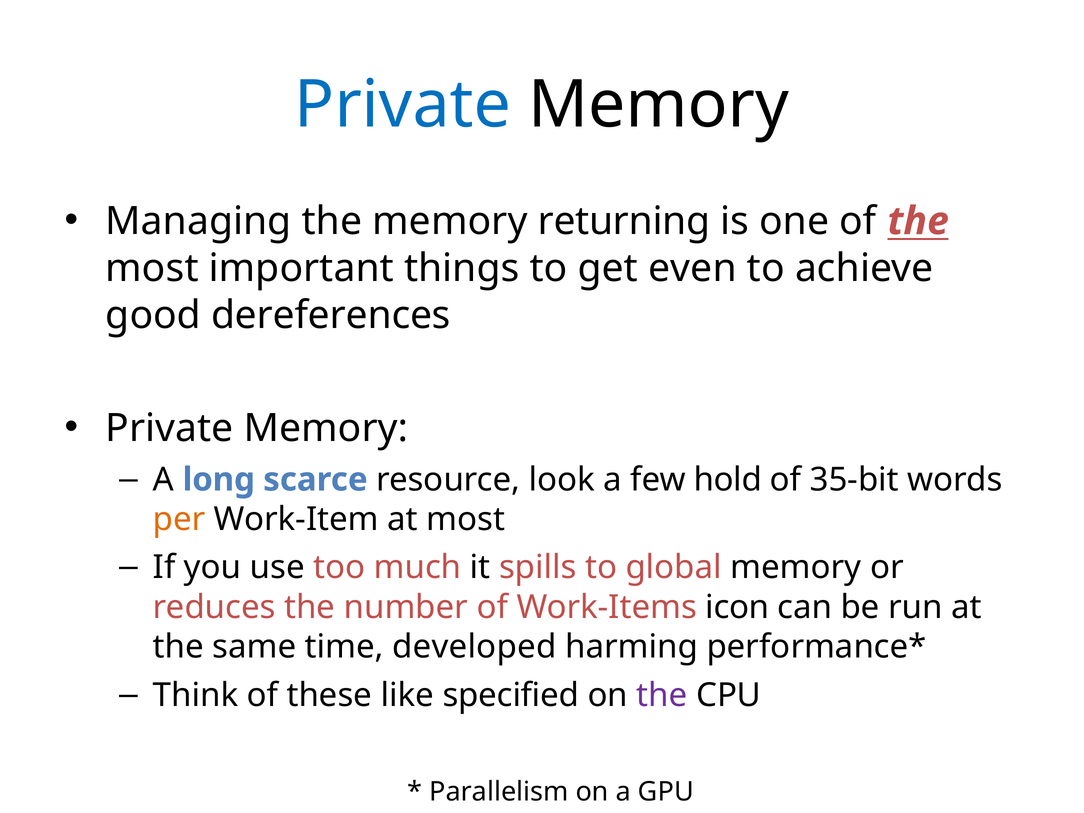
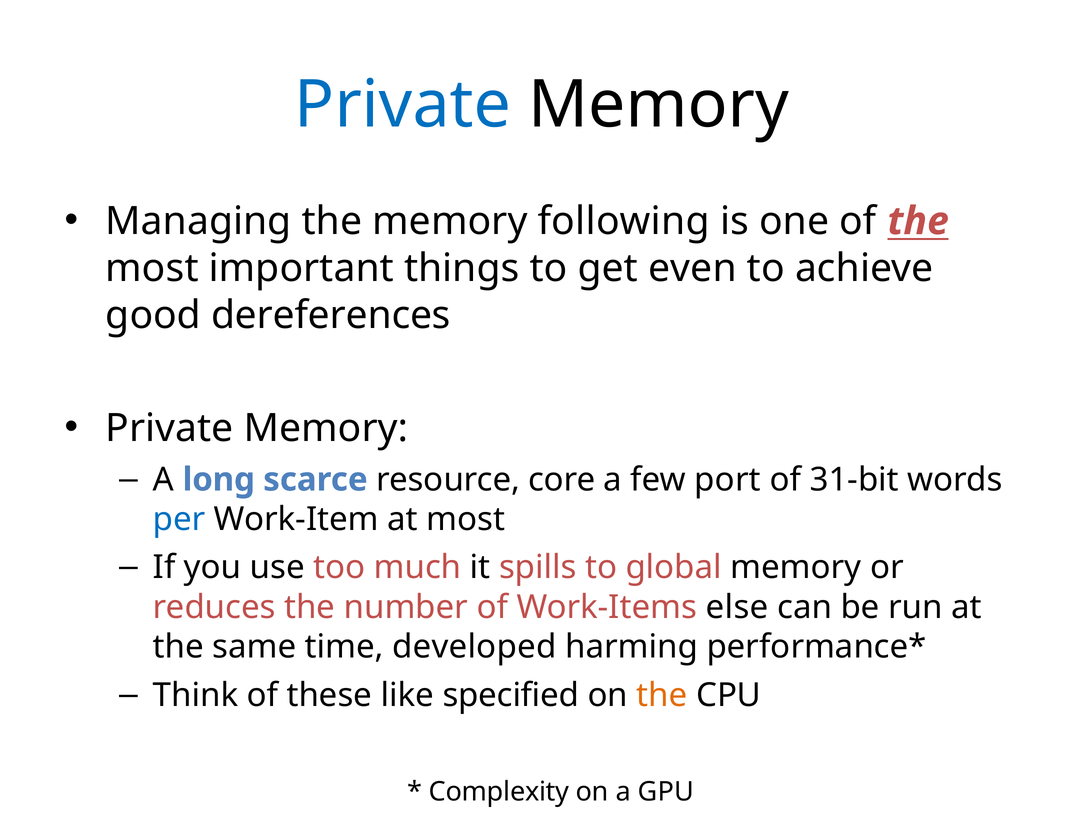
returning: returning -> following
look: look -> core
hold: hold -> port
35-bit: 35-bit -> 31-bit
per colour: orange -> blue
icon: icon -> else
the at (662, 695) colour: purple -> orange
Parallelism: Parallelism -> Complexity
